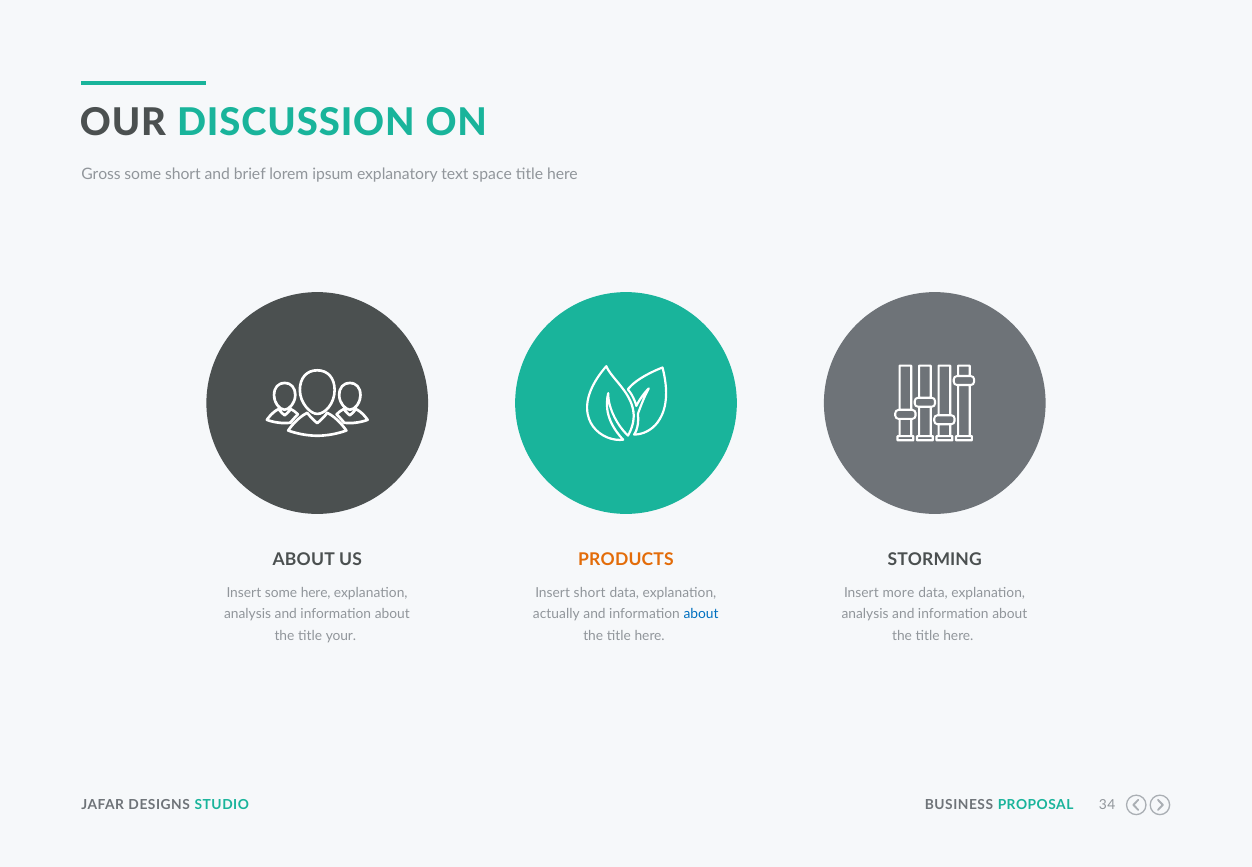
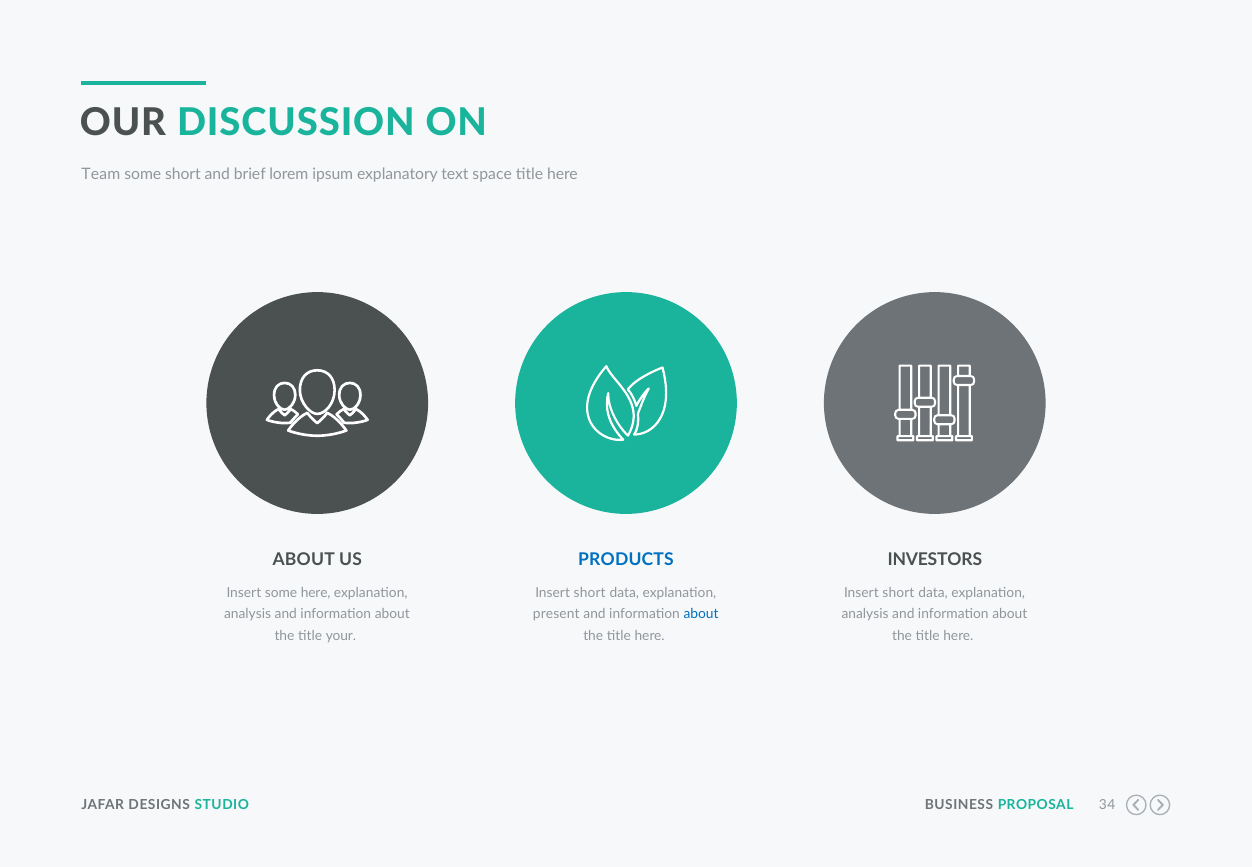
Gross: Gross -> Team
PRODUCTS colour: orange -> blue
STORMING: STORMING -> INVESTORS
more at (898, 592): more -> short
actually: actually -> present
